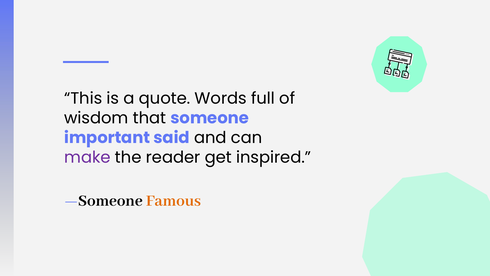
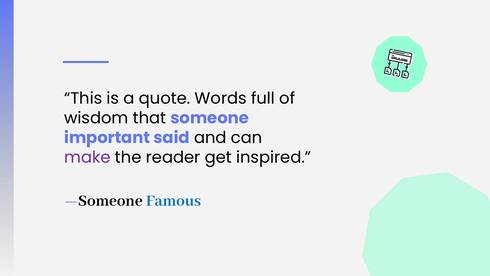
Famous colour: orange -> blue
